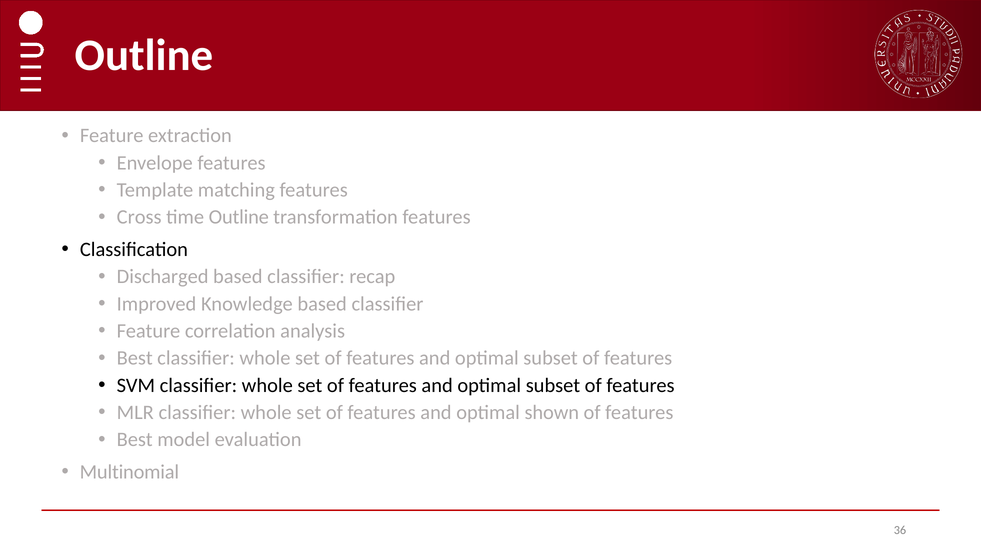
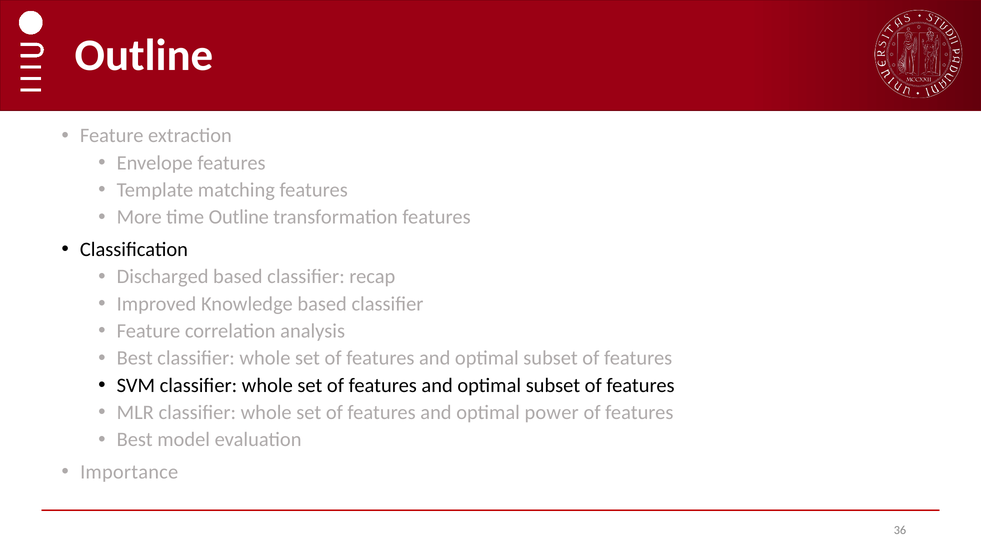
Cross: Cross -> More
shown: shown -> power
Multinomial: Multinomial -> Importance
